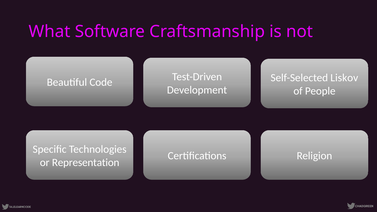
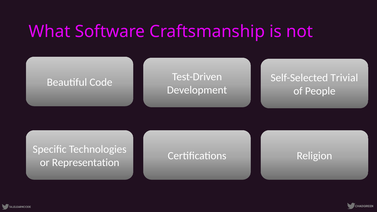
Liskov: Liskov -> Trivial
